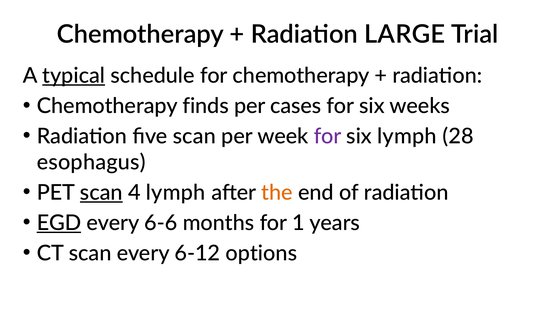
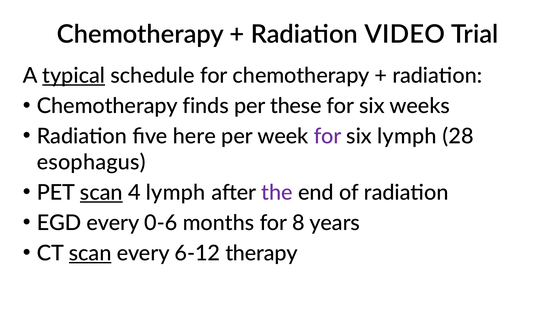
LARGE: LARGE -> VIDEO
cases: cases -> these
five scan: scan -> here
the colour: orange -> purple
EGD underline: present -> none
6-6: 6-6 -> 0-6
1: 1 -> 8
scan at (90, 254) underline: none -> present
options: options -> therapy
